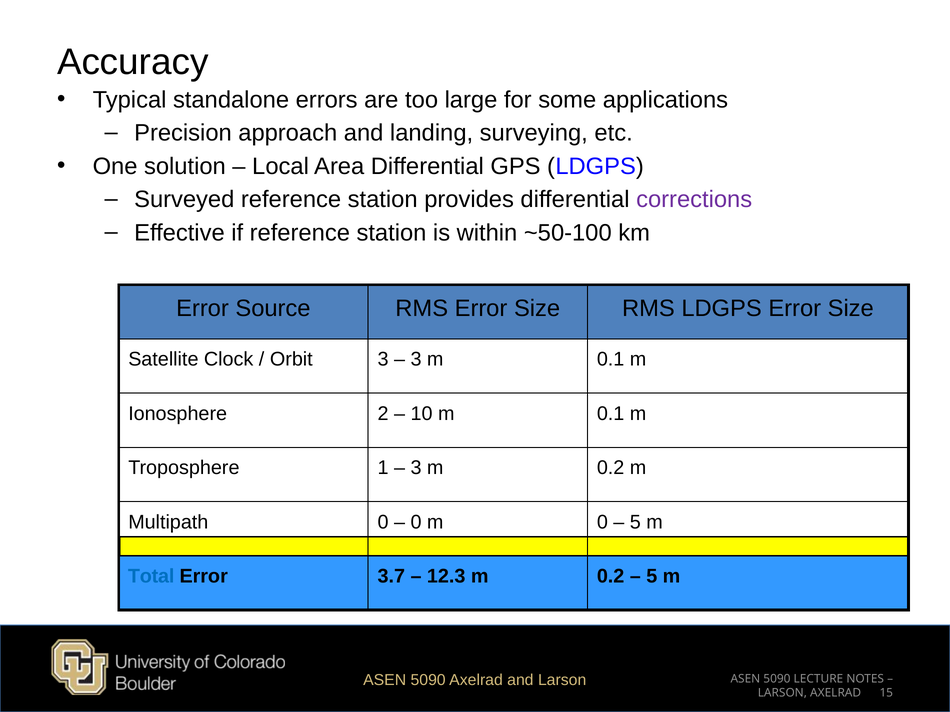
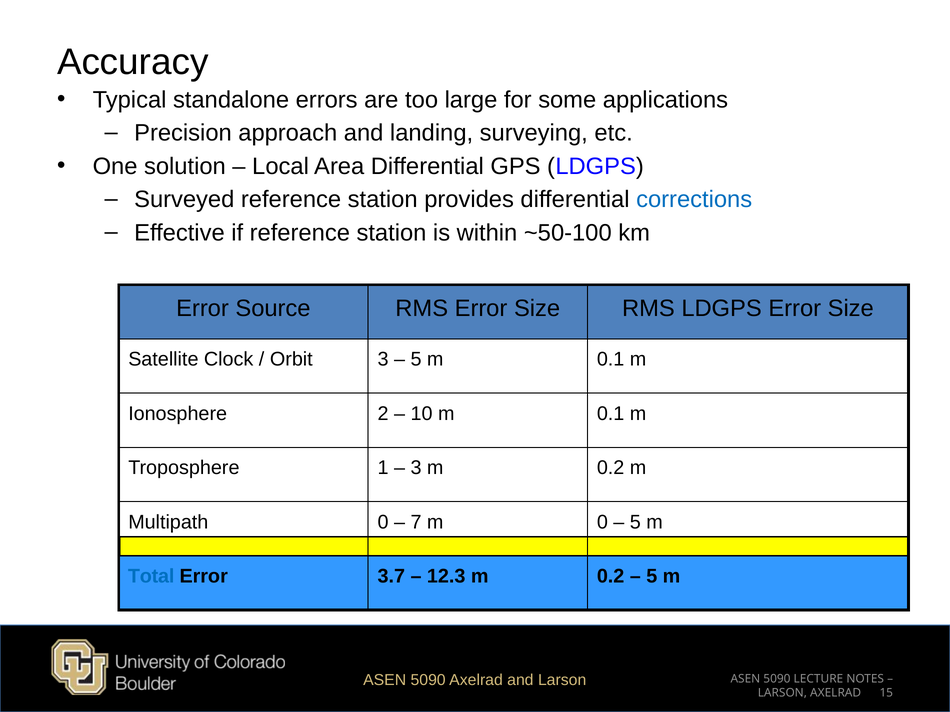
corrections colour: purple -> blue
3 at (416, 360): 3 -> 5
0 at (416, 522): 0 -> 7
